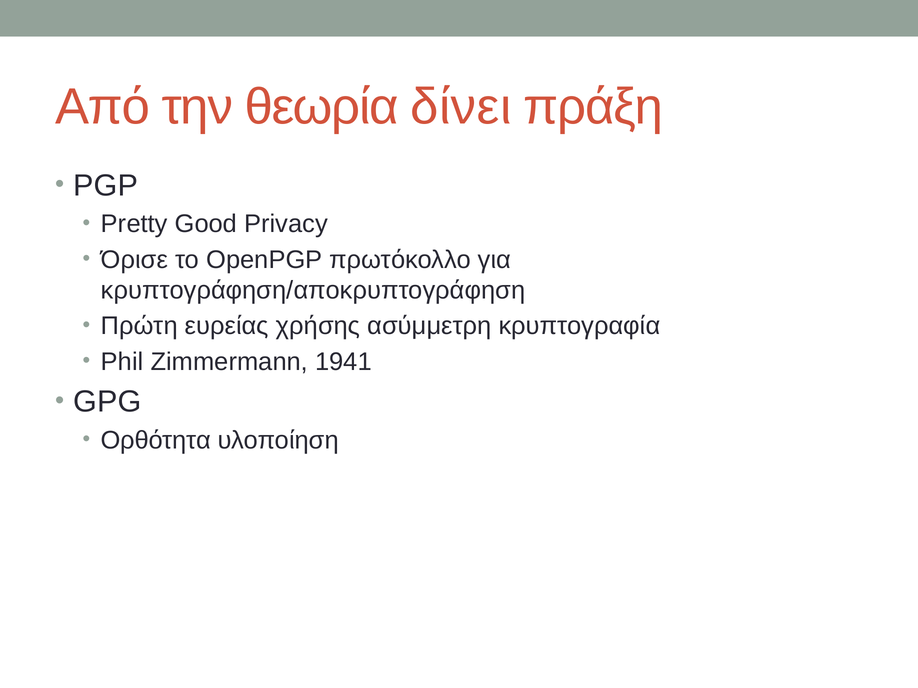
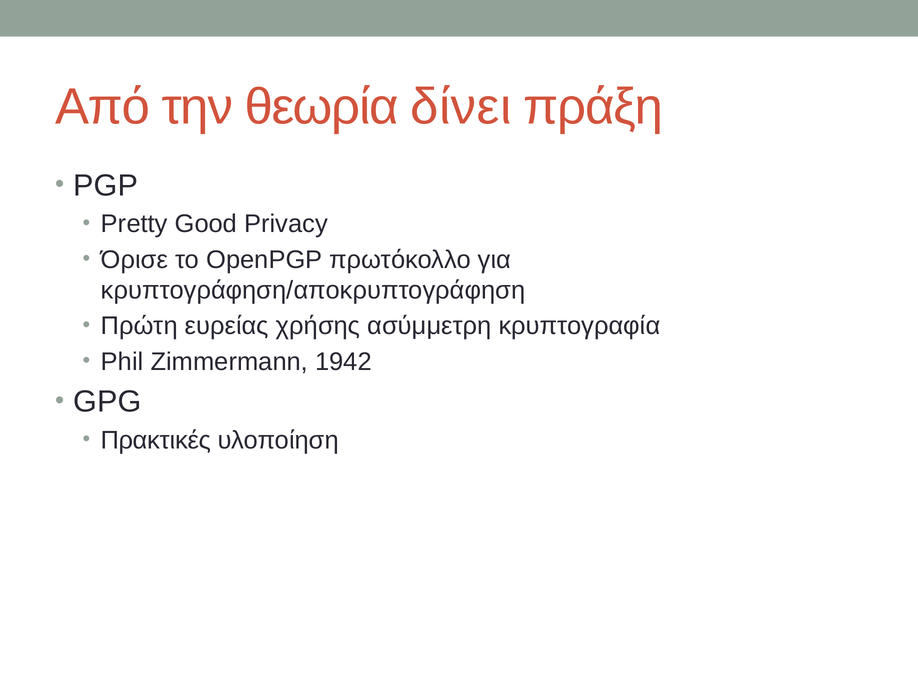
1941: 1941 -> 1942
Ορθότητα: Ορθότητα -> Πρακτικές
